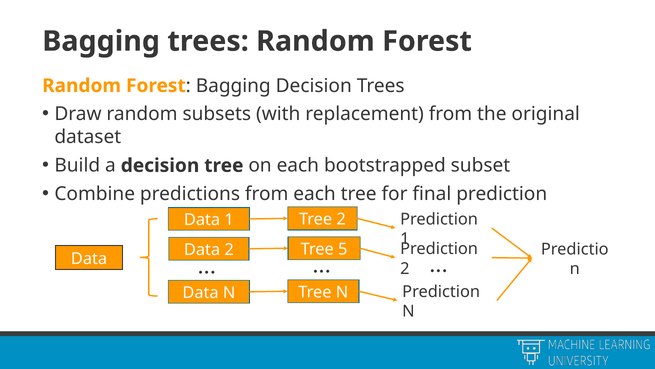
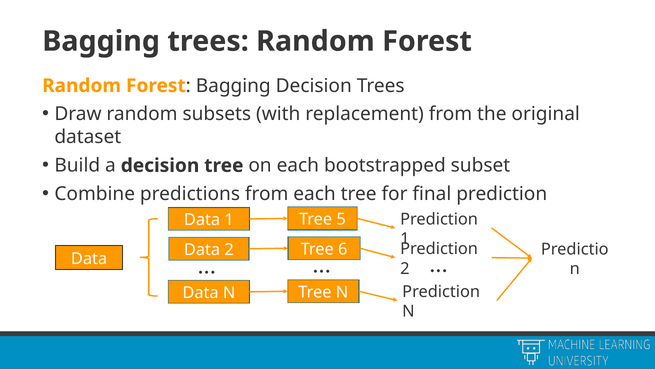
Tree 2: 2 -> 5
5: 5 -> 6
